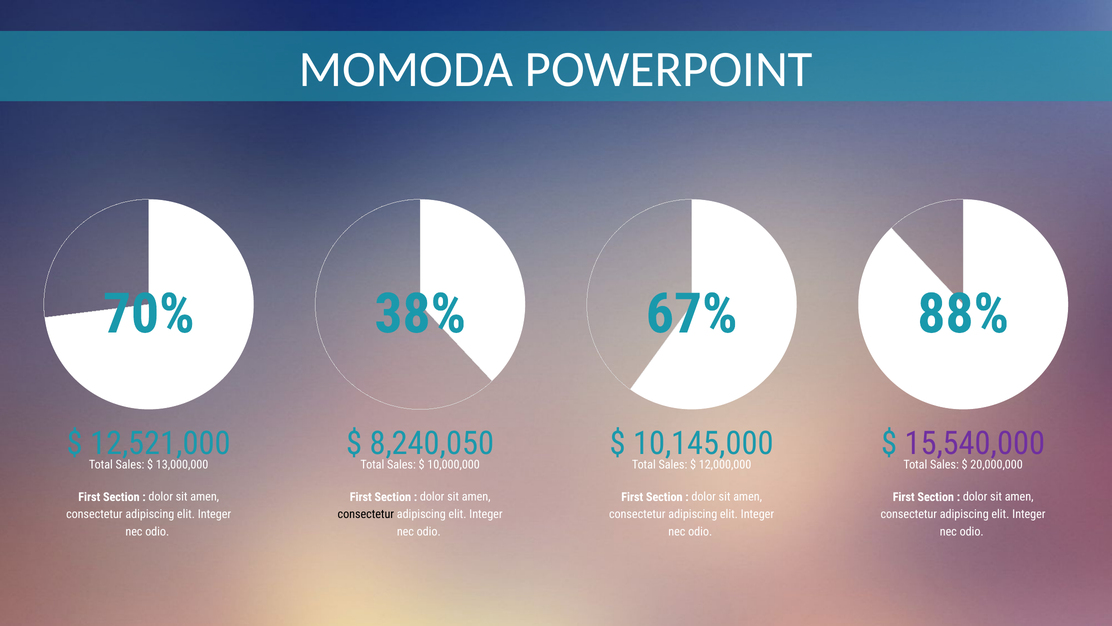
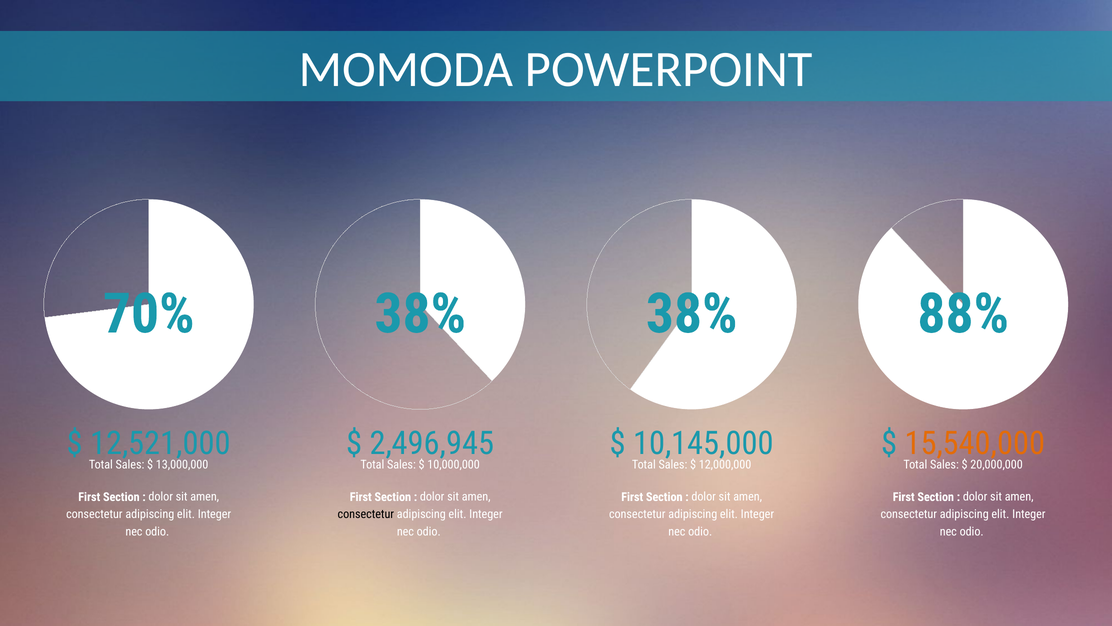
67% at (692, 314): 67% -> 38%
8,240,050: 8,240,050 -> 2,496,945
15,540,000 colour: purple -> orange
